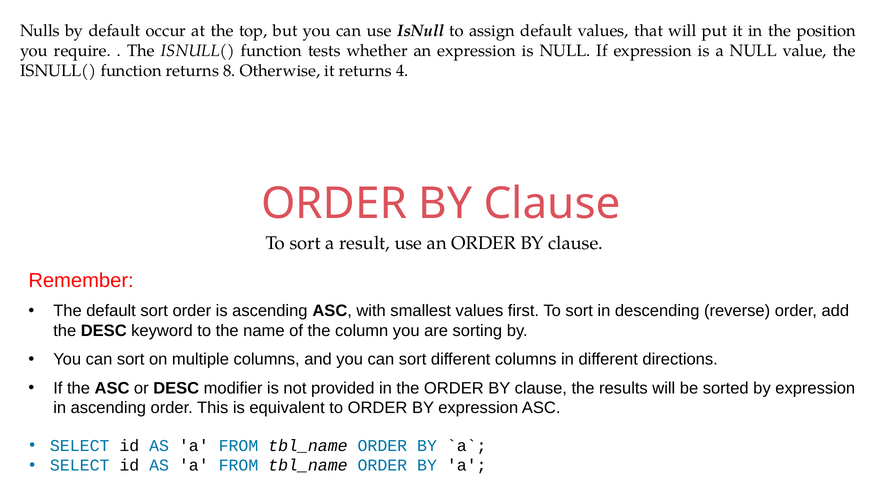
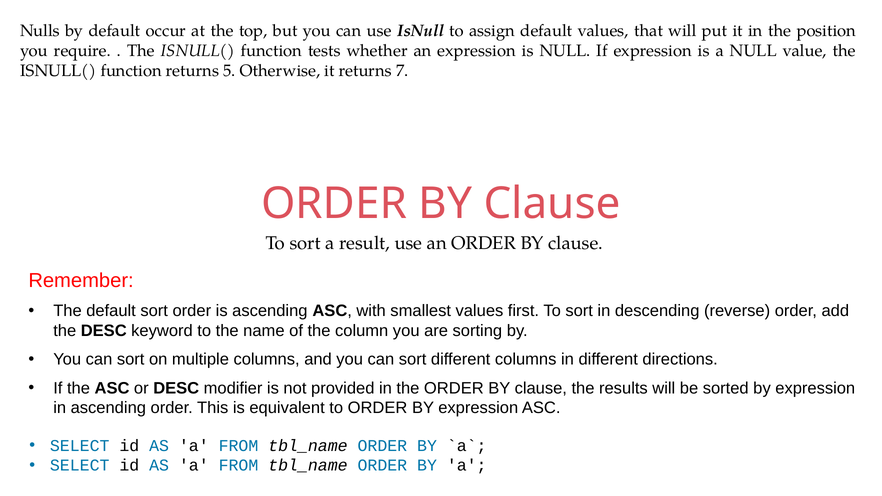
8: 8 -> 5
4: 4 -> 7
